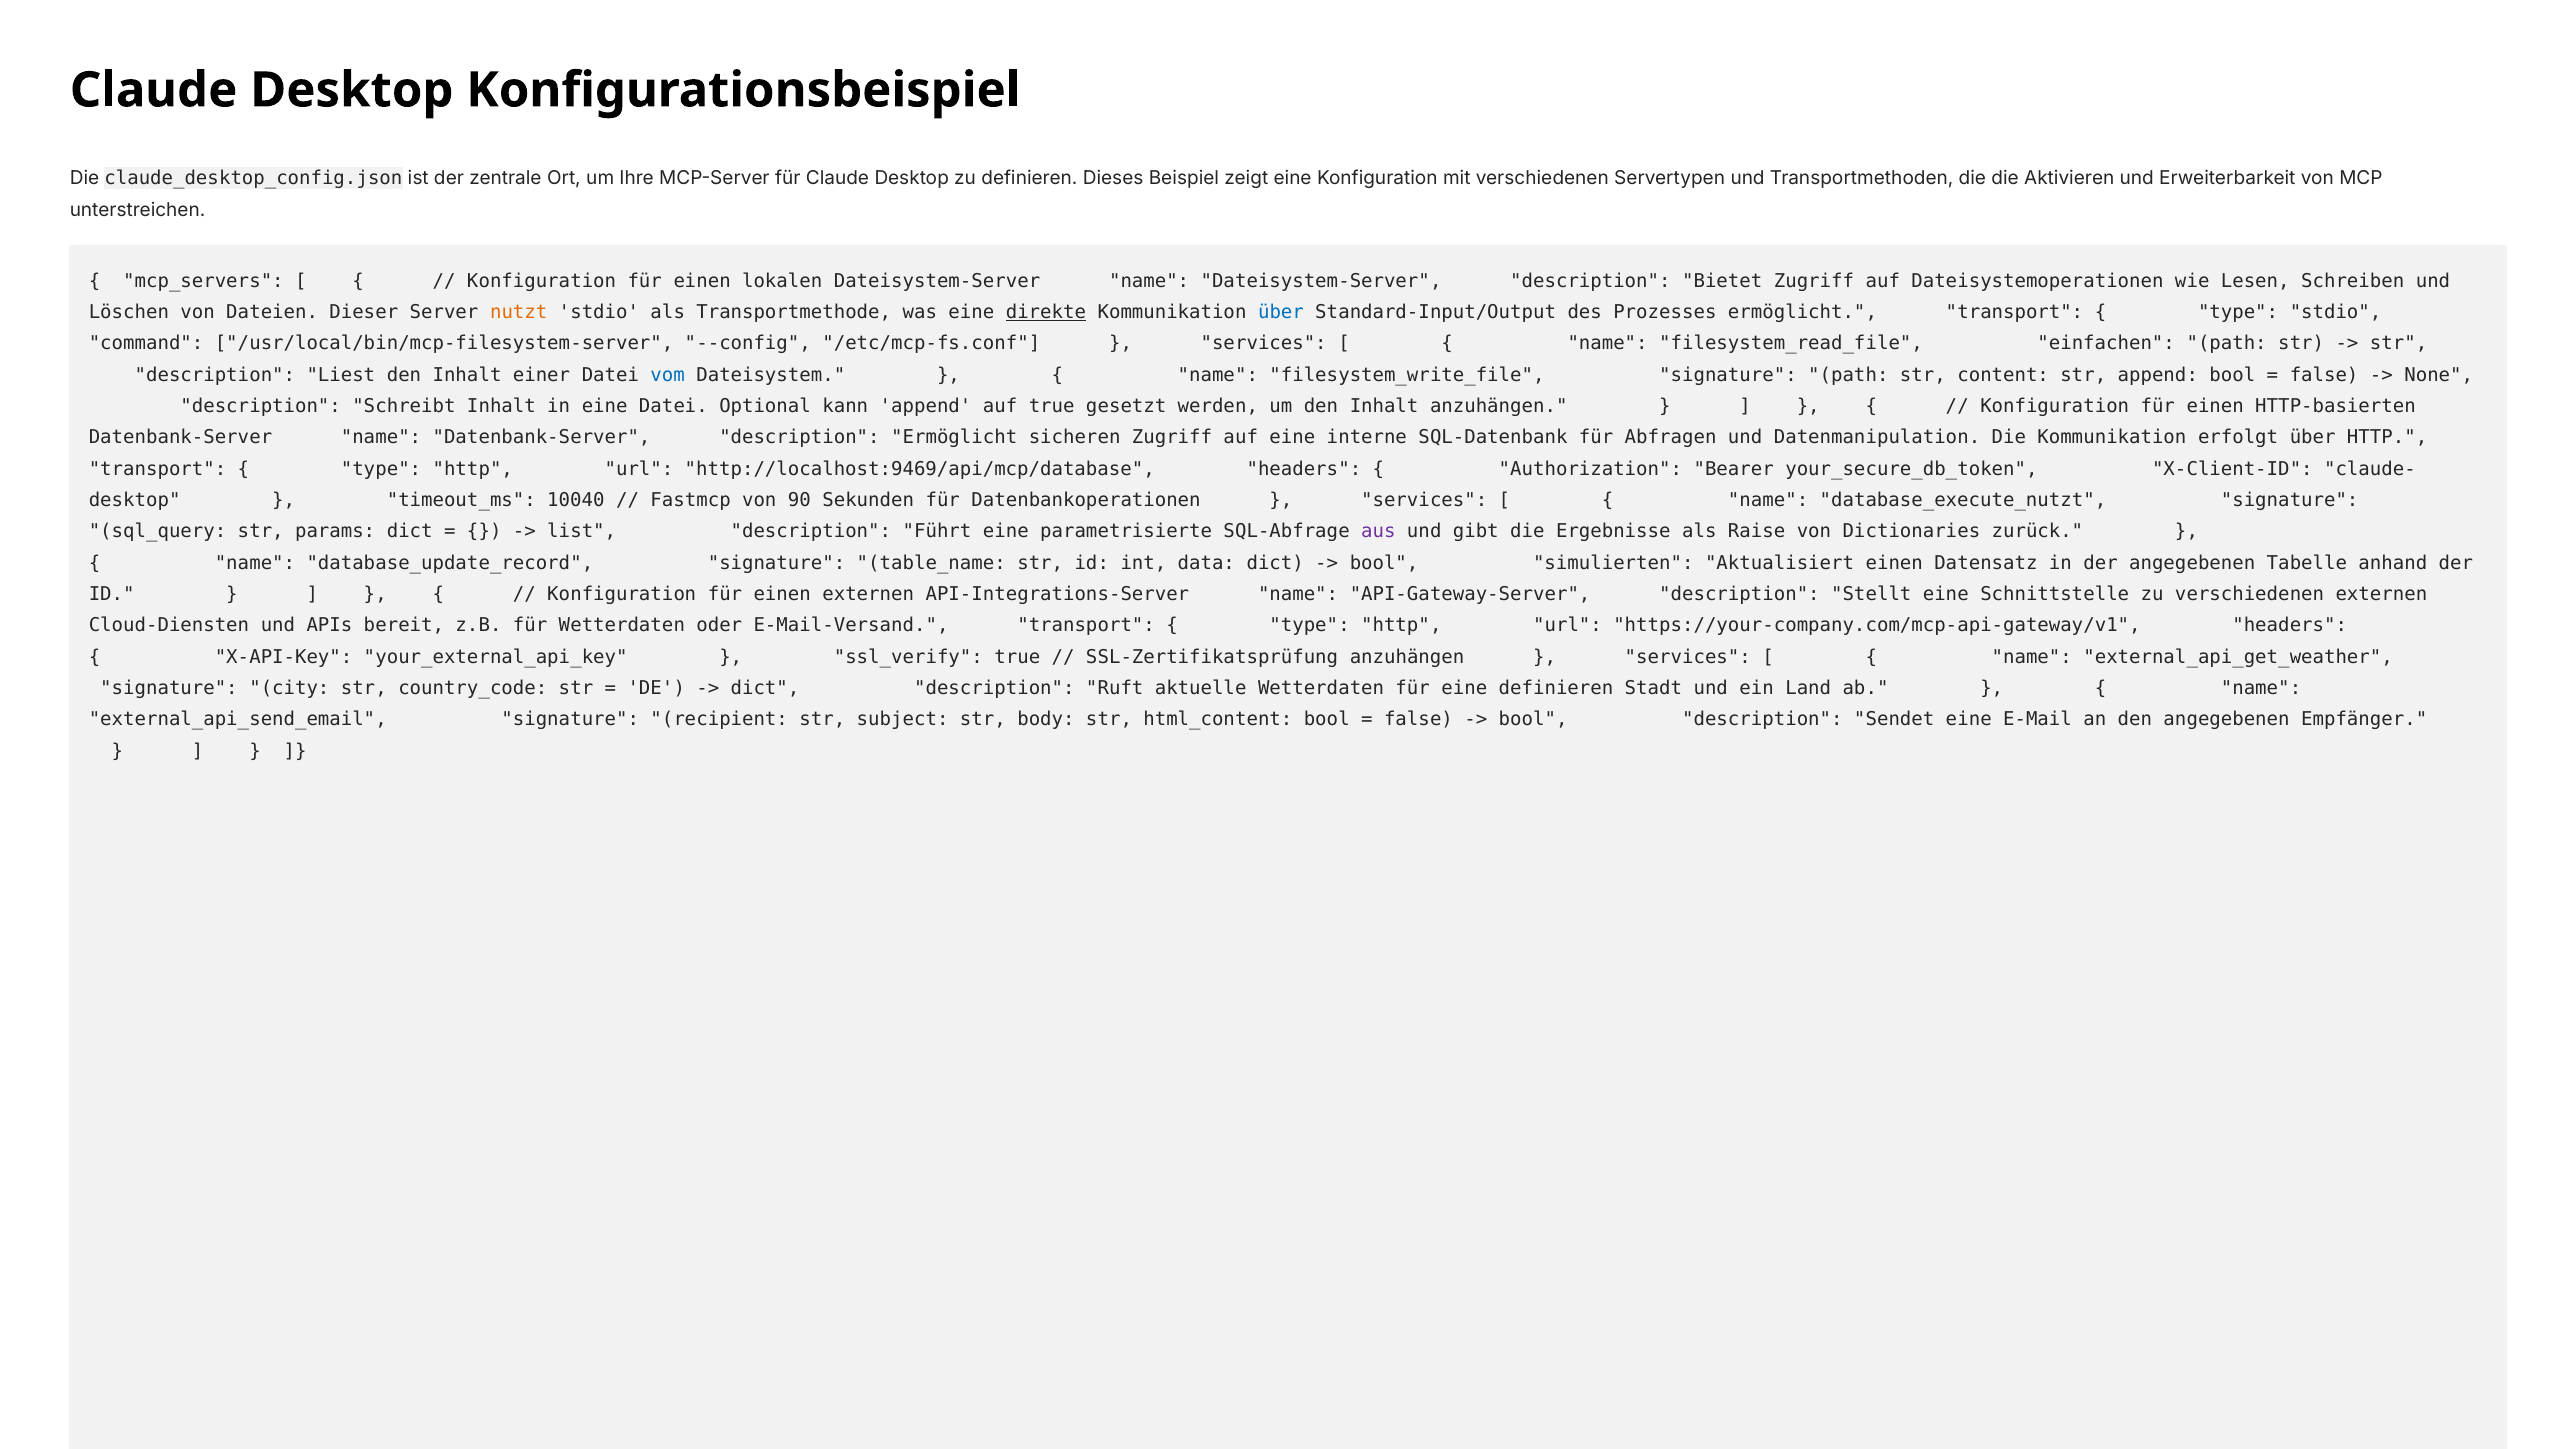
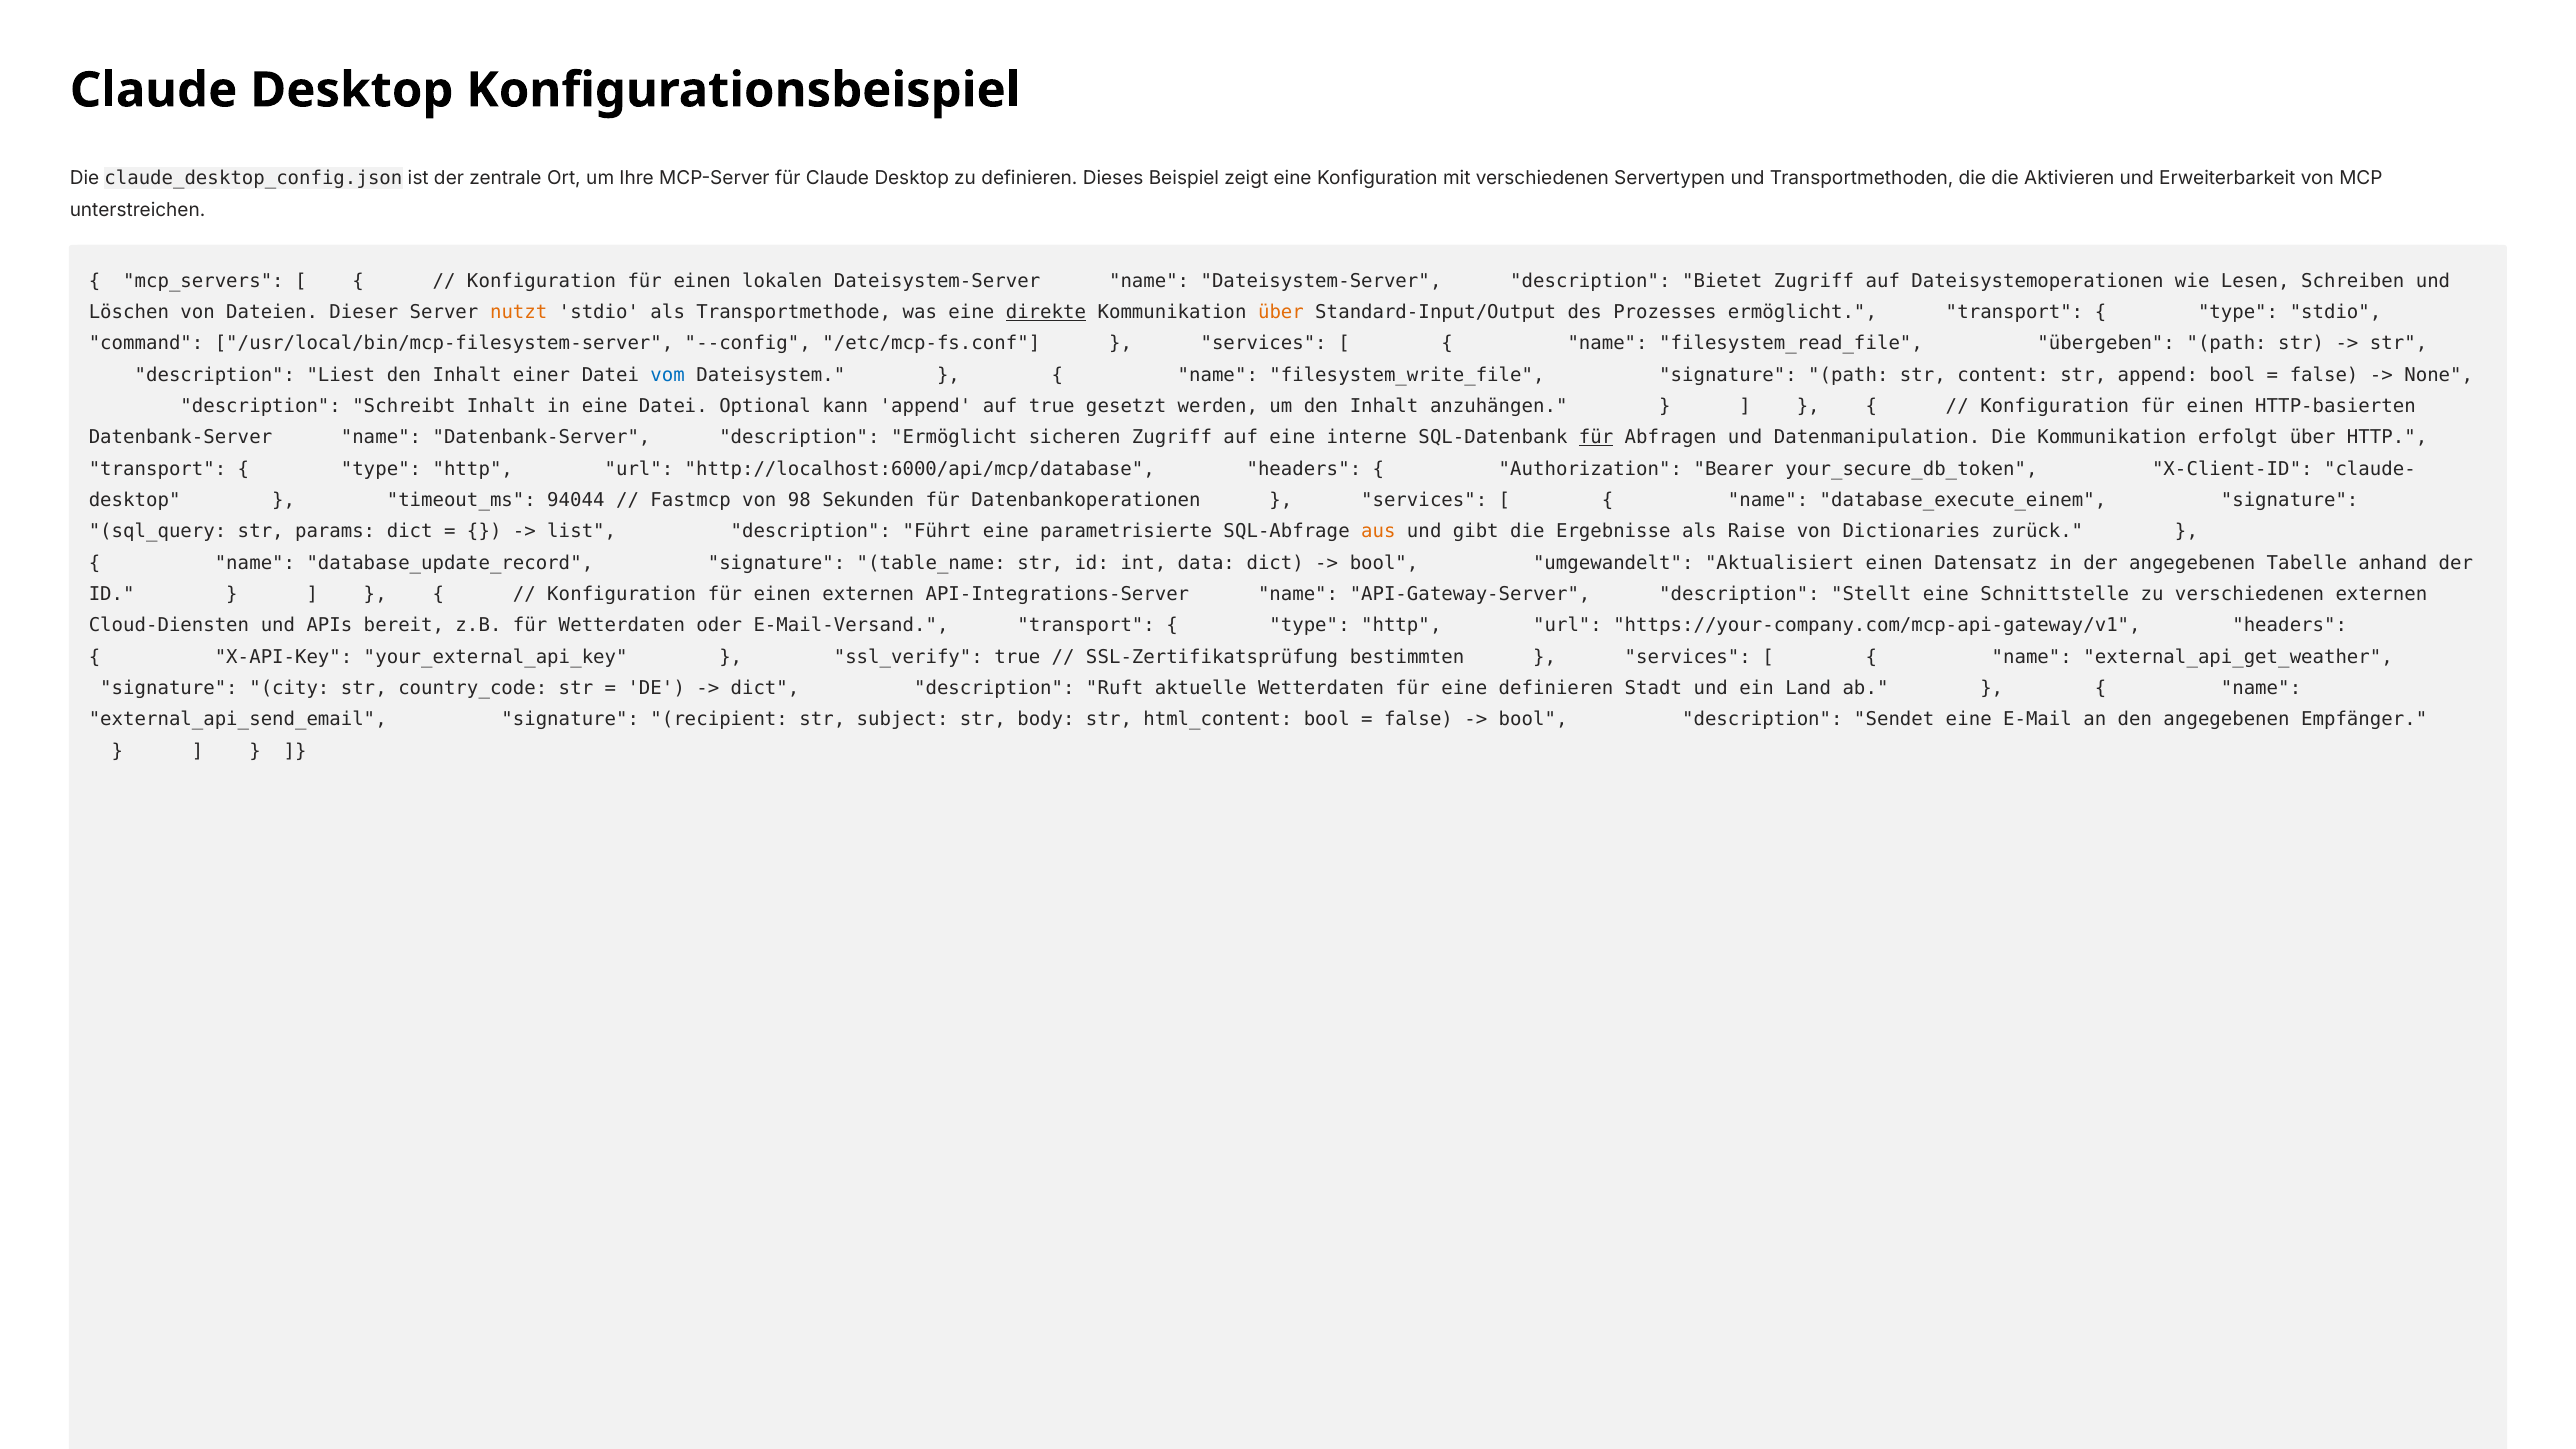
über at (1281, 312) colour: blue -> orange
einfachen: einfachen -> übergeben
für at (1596, 438) underline: none -> present
http://localhost:9469/api/mcp/database: http://localhost:9469/api/mcp/database -> http://localhost:6000/api/mcp/database
10040: 10040 -> 94044
90: 90 -> 98
database_execute_nutzt: database_execute_nutzt -> database_execute_einem
aus colour: purple -> orange
simulierten: simulierten -> umgewandelt
SSL-Zertifikatsprüfung anzuhängen: anzuhängen -> bestimmten
